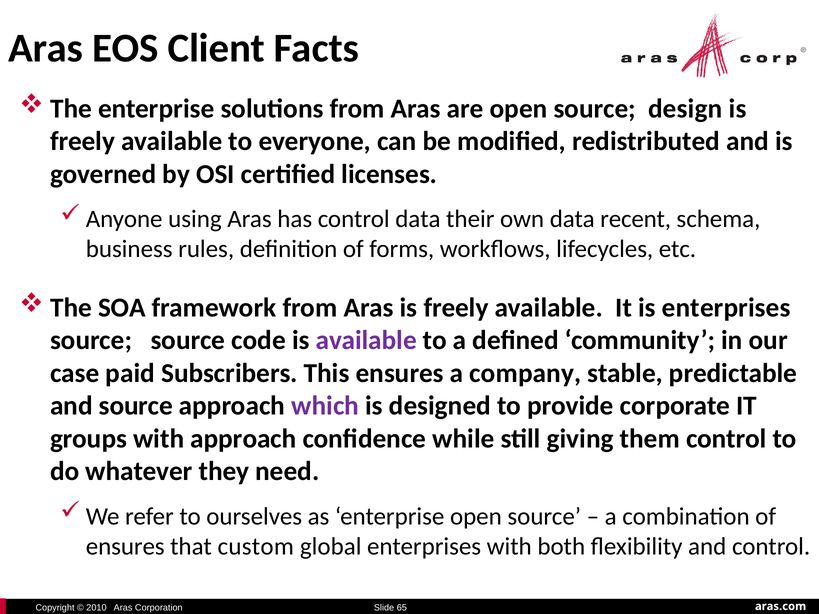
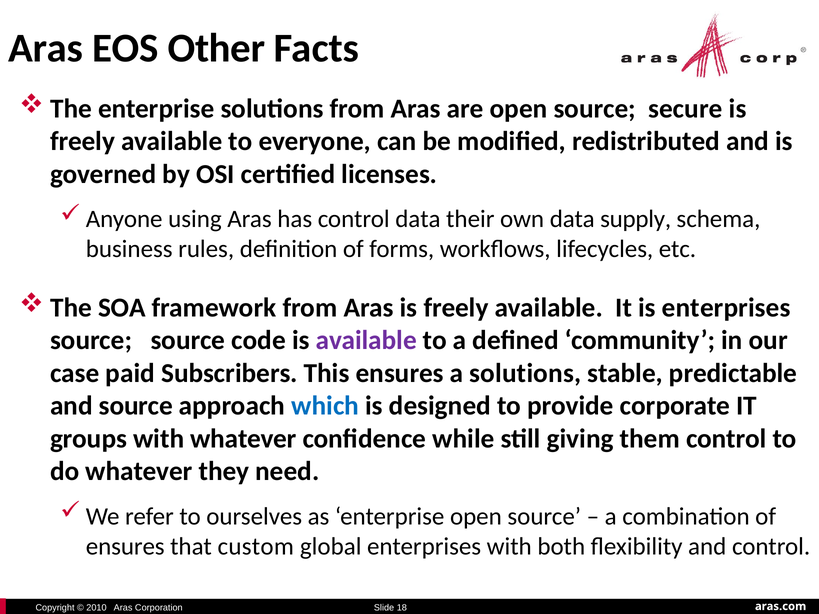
Client: Client -> Other
design: design -> secure
recent: recent -> supply
a company: company -> solutions
which colour: purple -> blue
with approach: approach -> whatever
65: 65 -> 18
